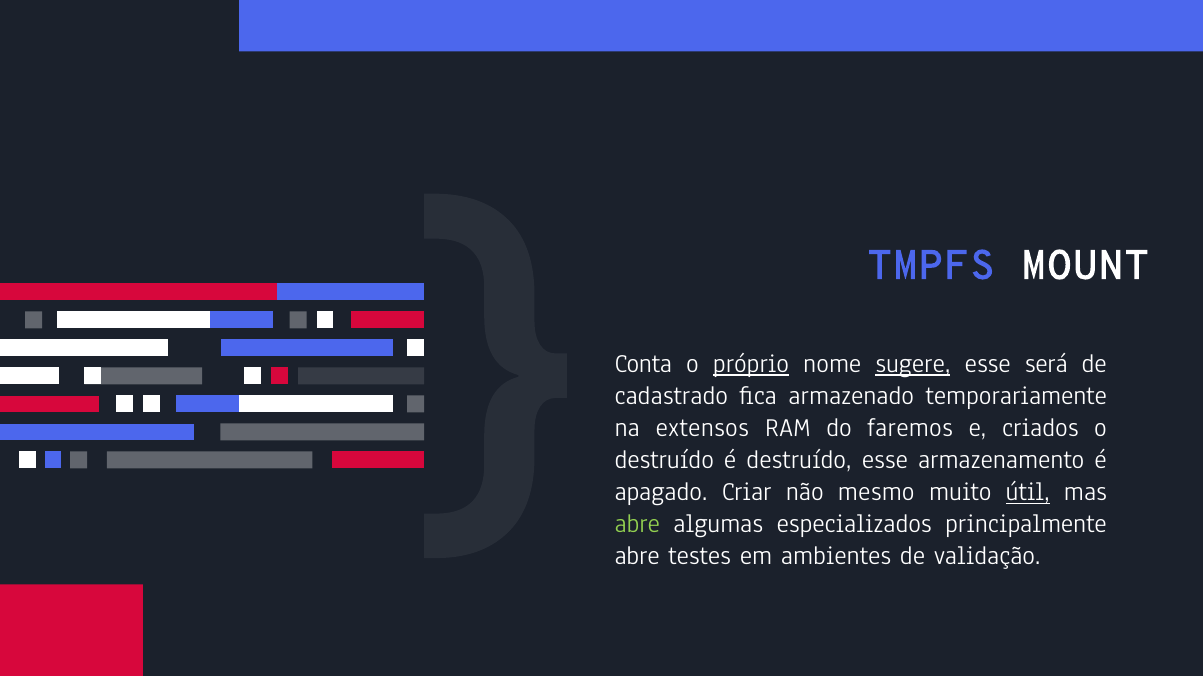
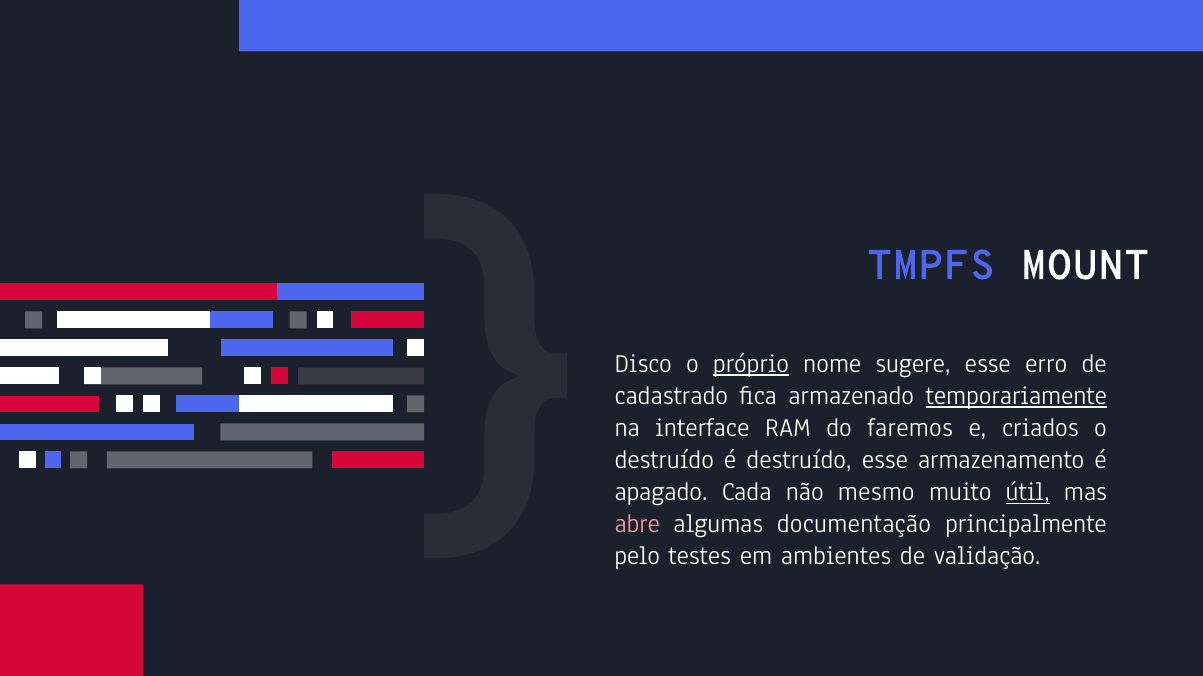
Conta: Conta -> Disco
sugere underline: present -> none
será: será -> erro
temporariamente underline: none -> present
extensos: extensos -> interface
Criar: Criar -> Cada
abre at (637, 524) colour: light green -> pink
especializados: especializados -> documentação
abre at (637, 557): abre -> pelo
